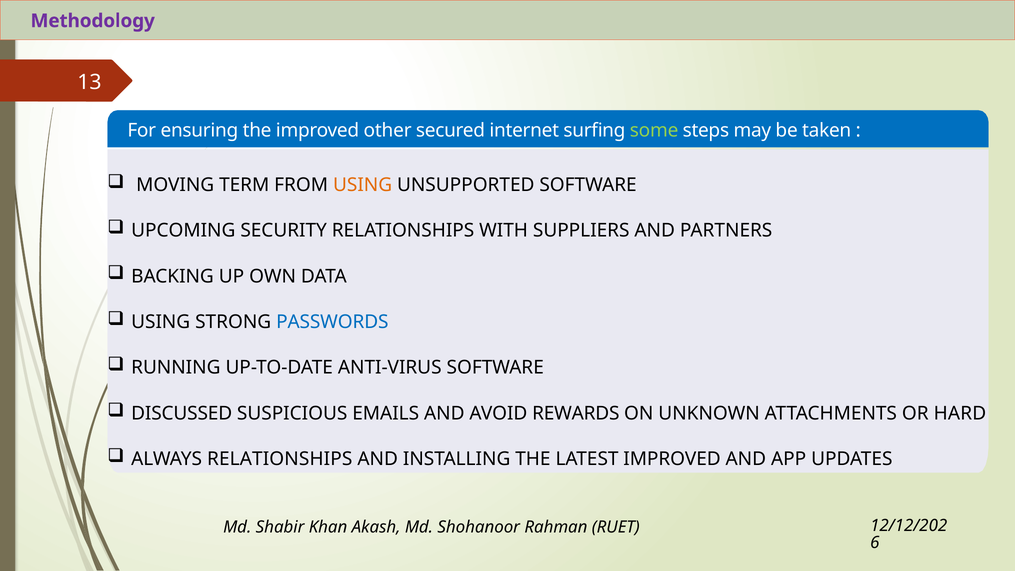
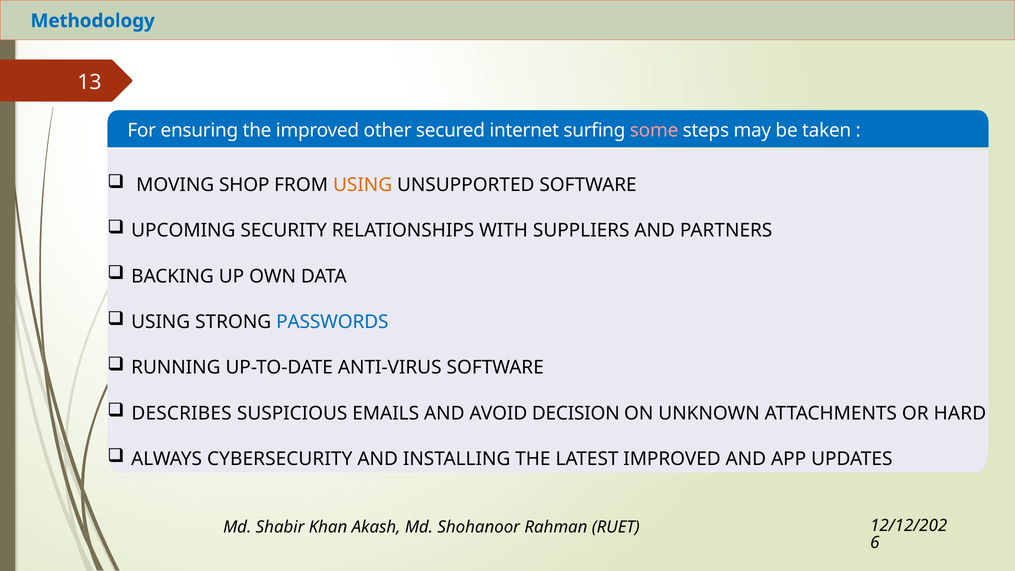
Methodology colour: purple -> blue
some colour: light green -> pink
TERM: TERM -> SHOP
DISCUSSED: DISCUSSED -> DESCRIBES
REWARDS: REWARDS -> DECISION
ALWAYS RELATIONSHIPS: RELATIONSHIPS -> CYBERSECURITY
